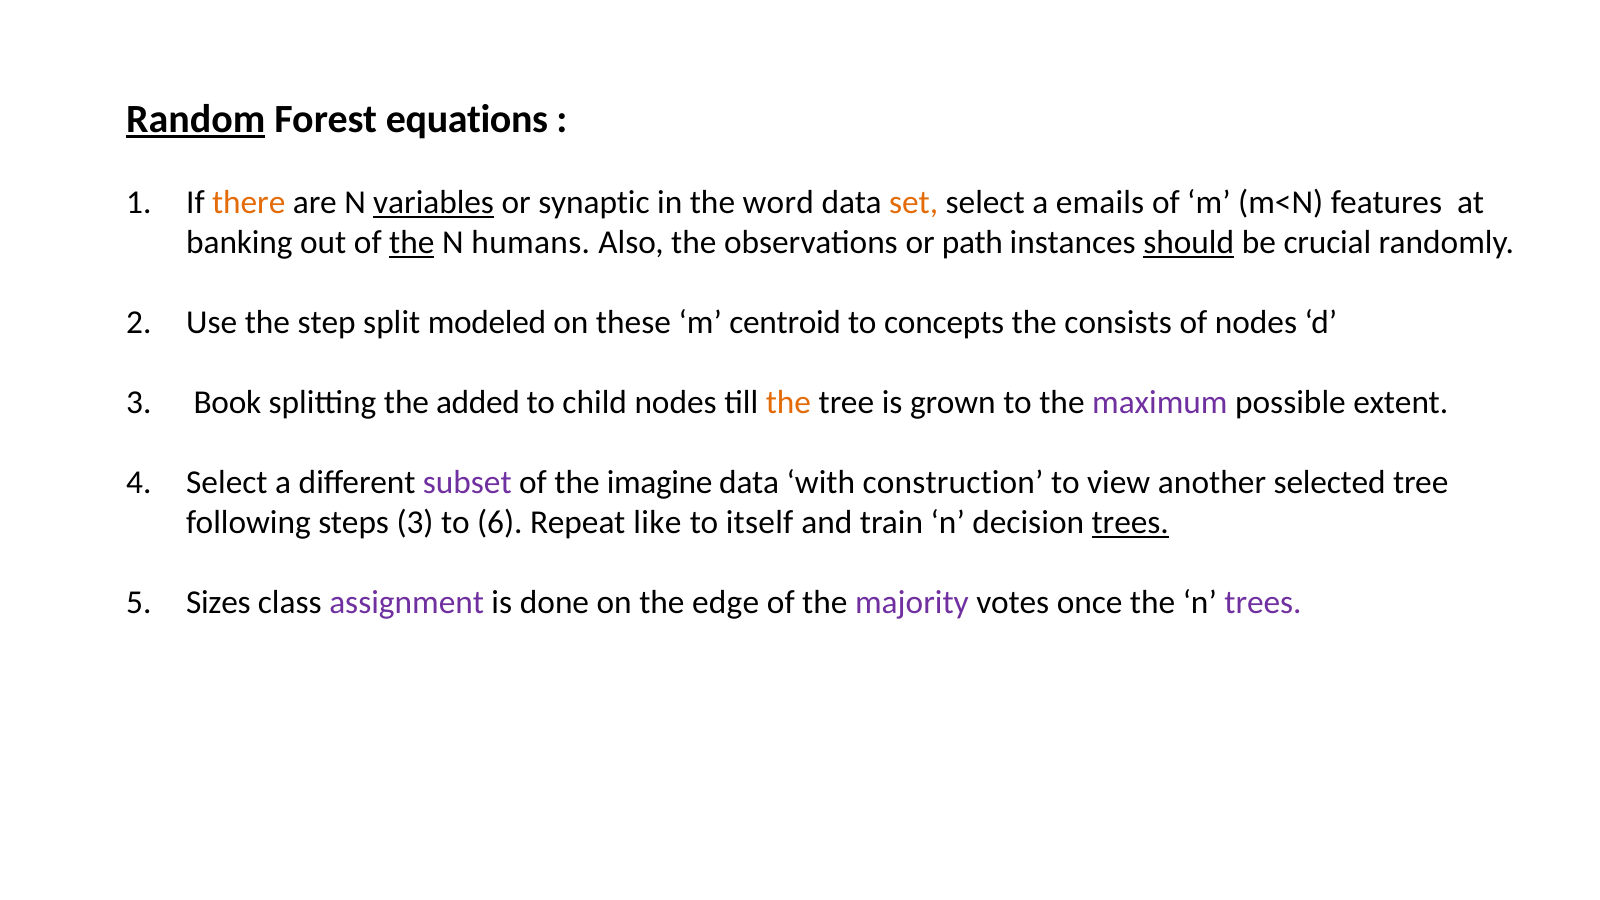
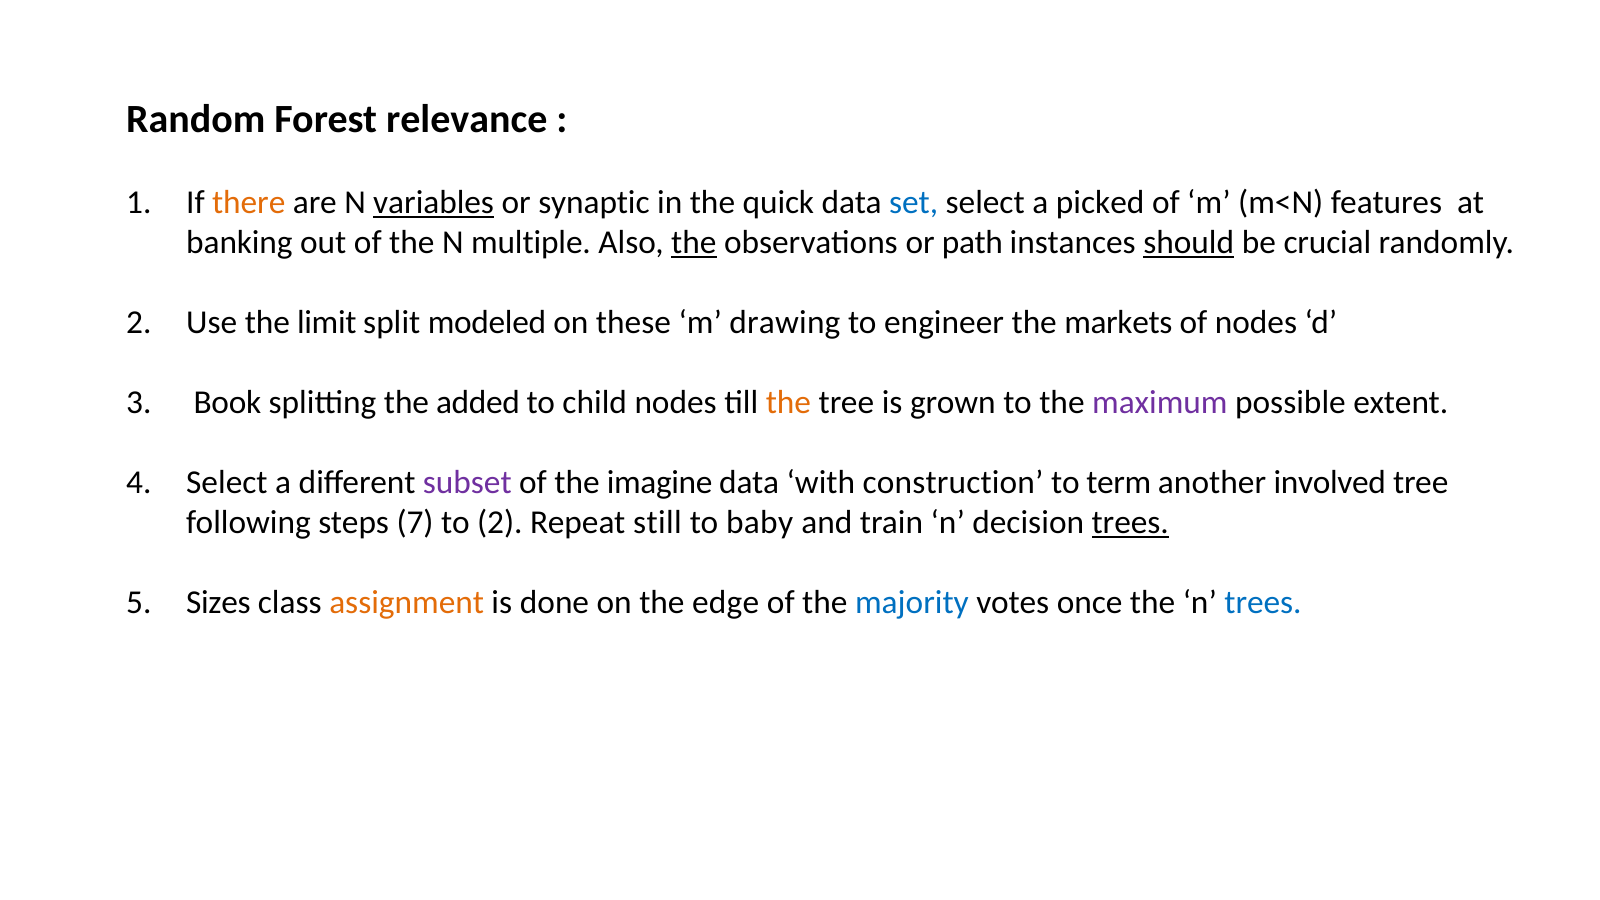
Random underline: present -> none
equations: equations -> relevance
word: word -> quick
set colour: orange -> blue
emails: emails -> picked
the at (412, 243) underline: present -> none
humans: humans -> multiple
the at (694, 243) underline: none -> present
step: step -> limit
centroid: centroid -> drawing
concepts: concepts -> engineer
consists: consists -> markets
view: view -> term
selected: selected -> involved
steps 3: 3 -> 7
to 6: 6 -> 2
like: like -> still
itself: itself -> baby
assignment colour: purple -> orange
majority colour: purple -> blue
trees at (1263, 603) colour: purple -> blue
